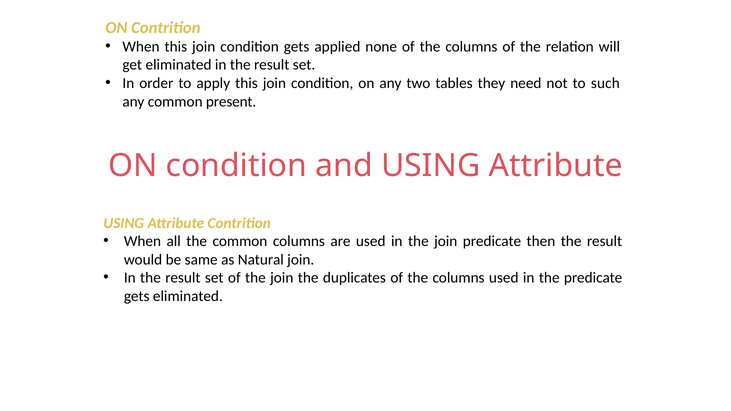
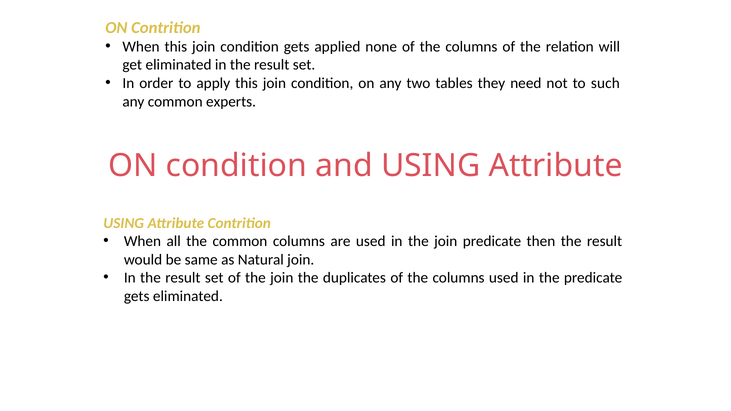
present: present -> experts
